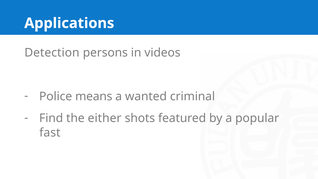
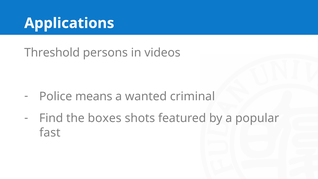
Detection: Detection -> Threshold
either: either -> boxes
